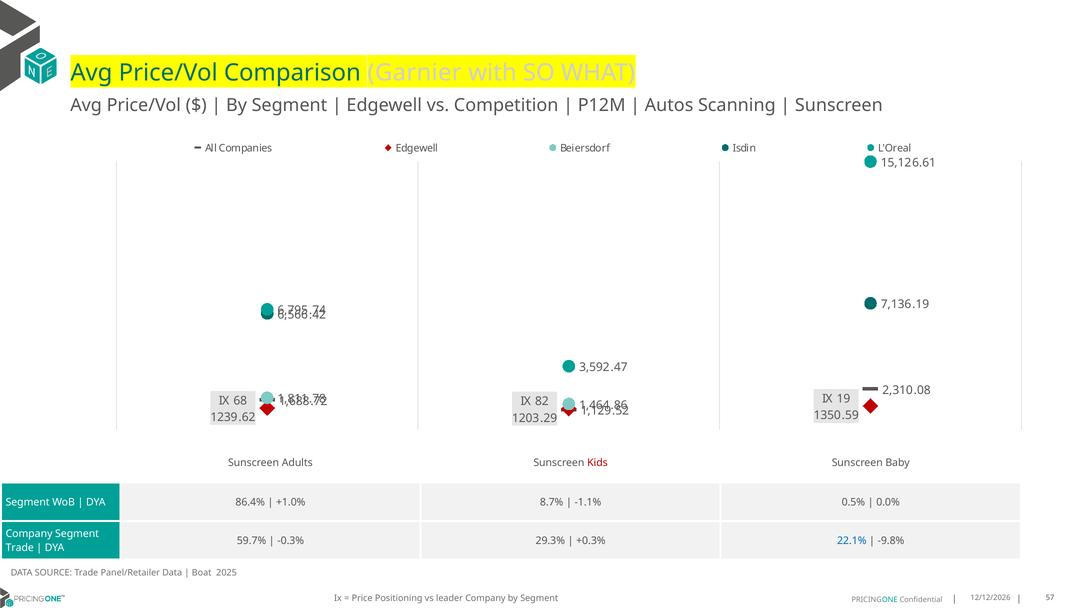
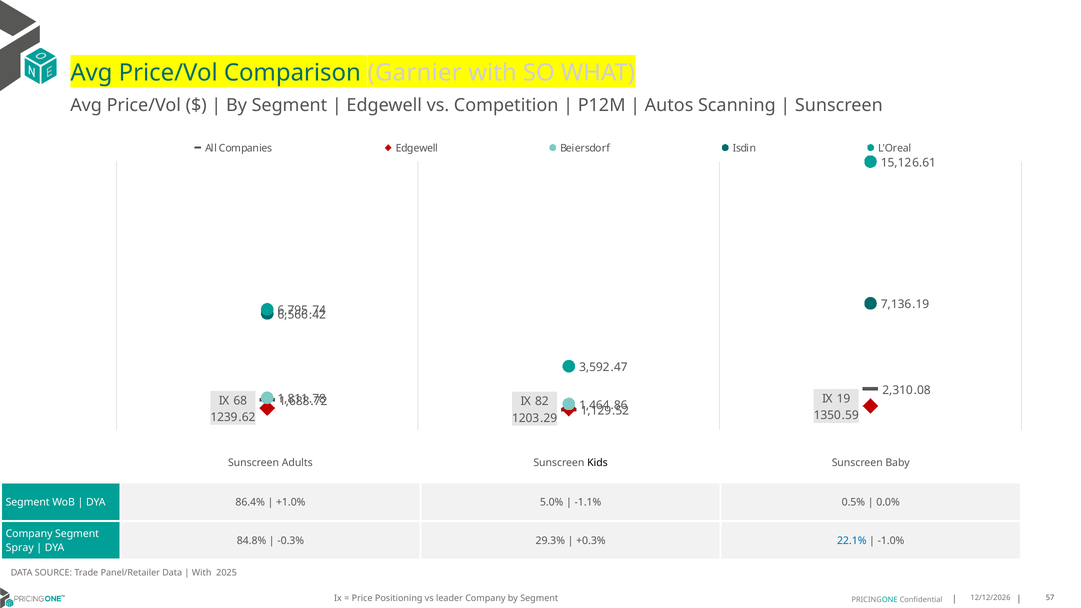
Kids colour: red -> black
8.7%: 8.7% -> 5.0%
59.7%: 59.7% -> 84.8%
-9.8%: -9.8% -> -1.0%
Trade at (20, 548): Trade -> Spray
Boat at (202, 573): Boat -> With
